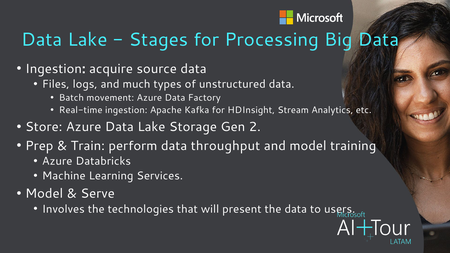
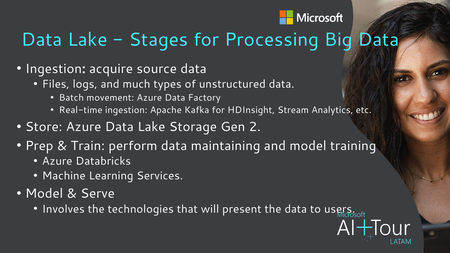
throughput: throughput -> maintaining
